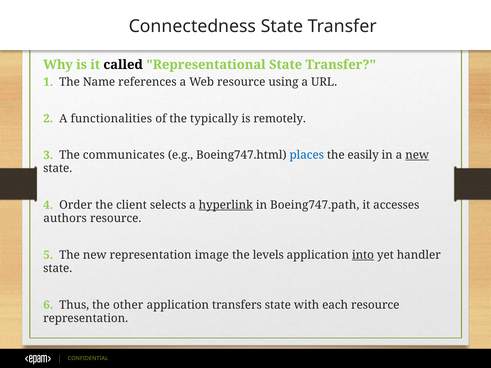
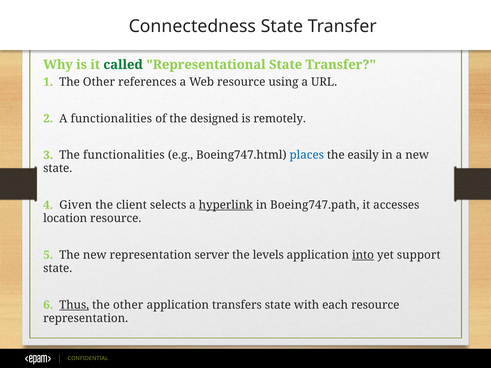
called colour: black -> green
1 The Name: Name -> Other
typically: typically -> designed
The communicates: communicates -> functionalities
new at (417, 155) underline: present -> none
Order: Order -> Given
authors: authors -> location
image: image -> server
handler: handler -> support
Thus underline: none -> present
